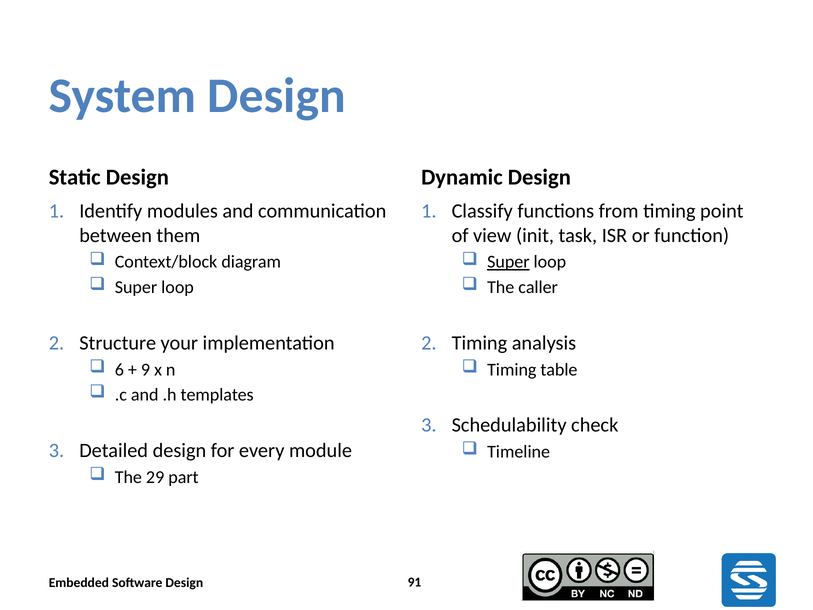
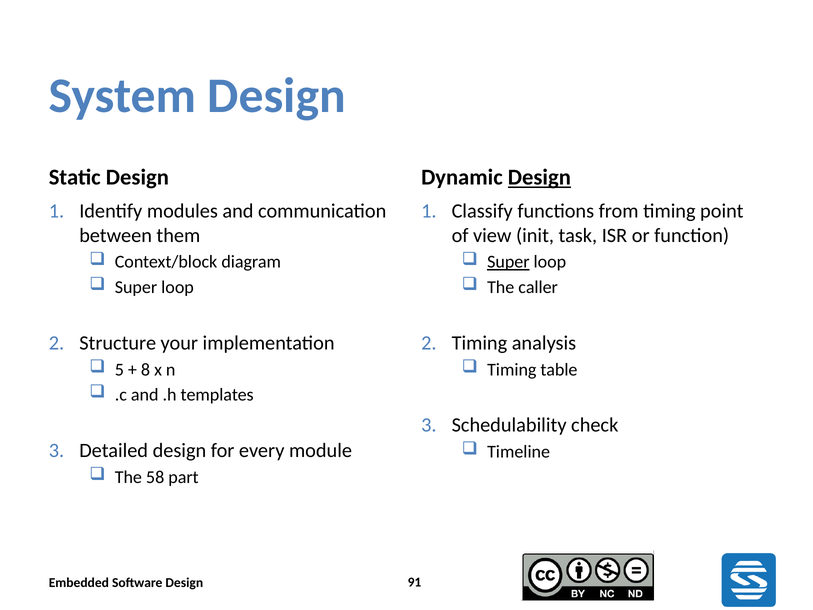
Design at (539, 177) underline: none -> present
6: 6 -> 5
9: 9 -> 8
29: 29 -> 58
